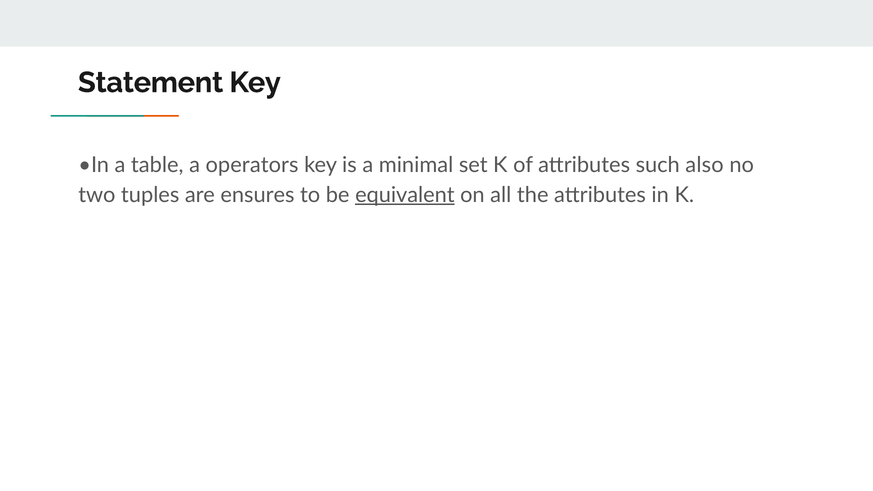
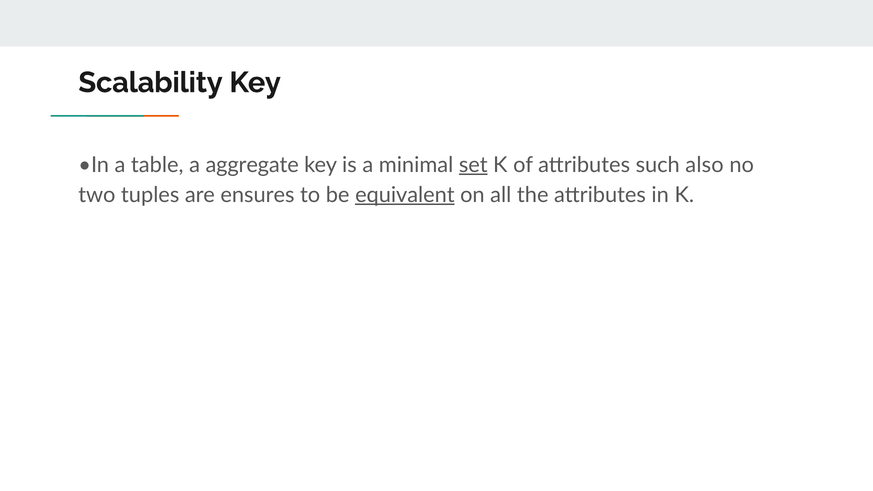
Statement: Statement -> Scalability
operators: operators -> aggregate
set underline: none -> present
